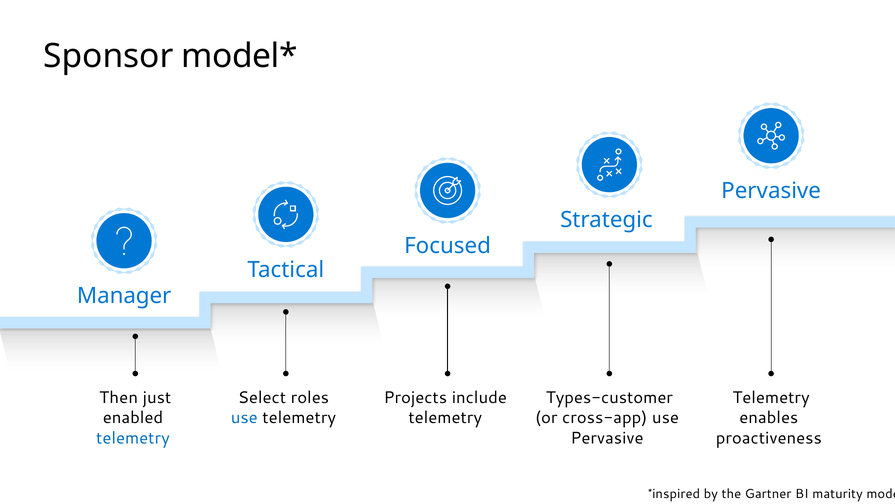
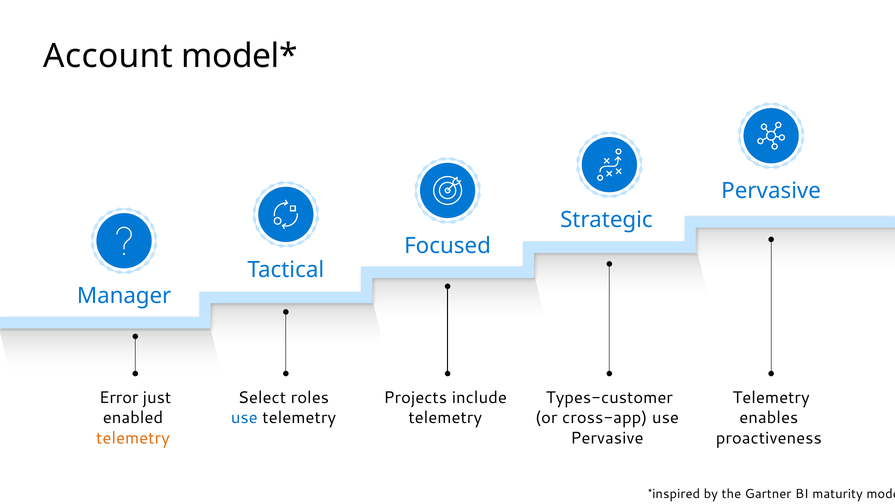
Sponsor: Sponsor -> Account
Then: Then -> Error
telemetry at (133, 437) colour: blue -> orange
